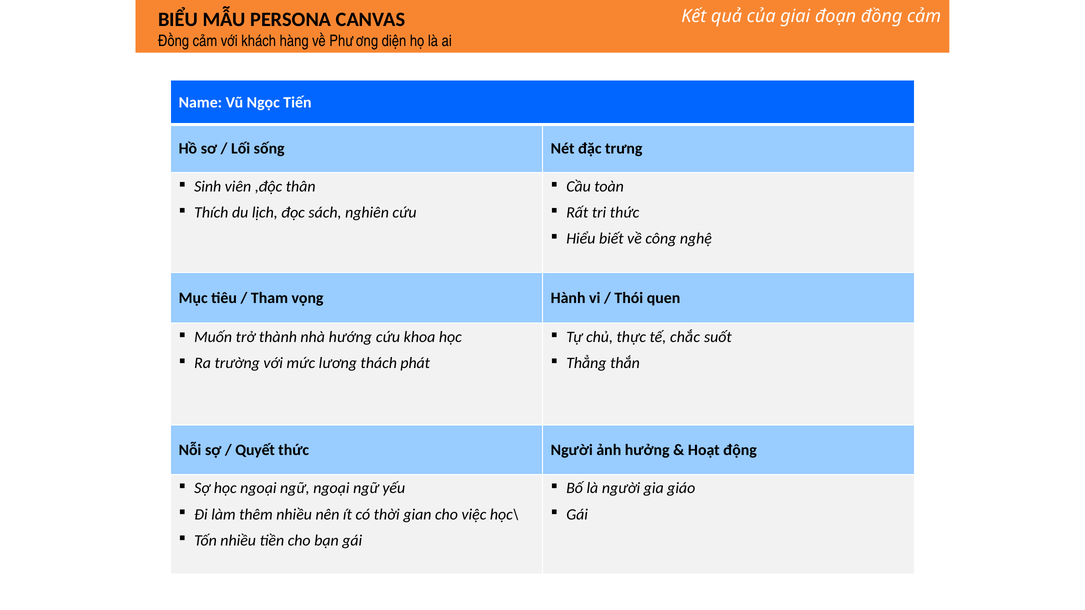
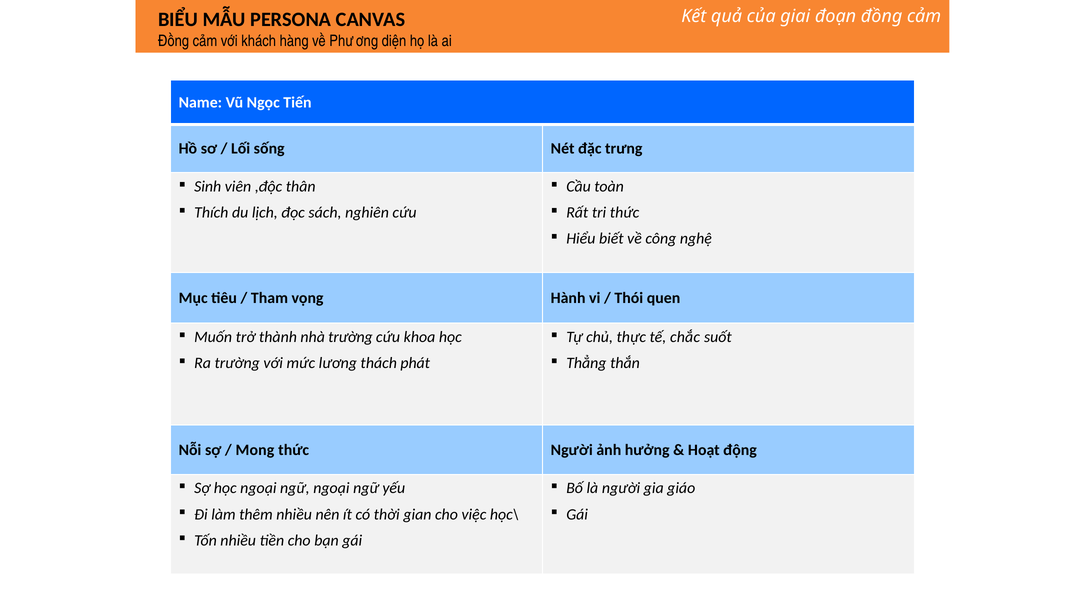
nhà hướng: hướng -> trường
Quyết: Quyết -> Mong
